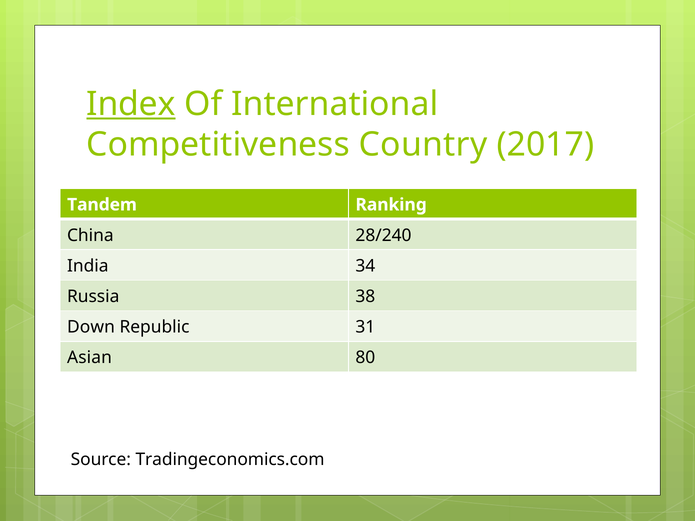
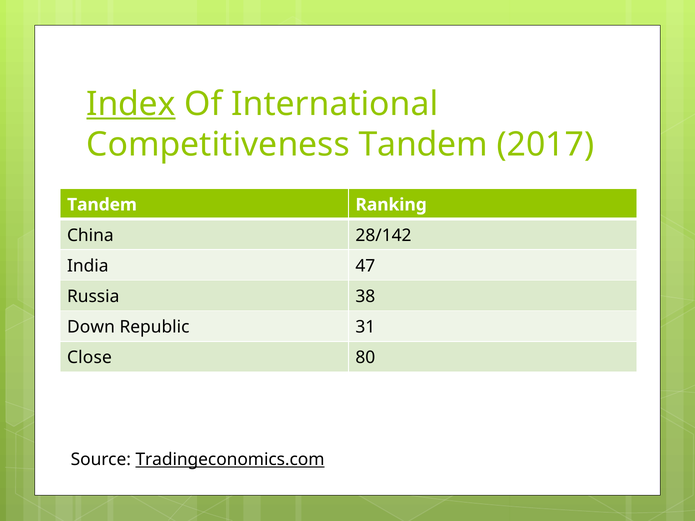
Competitiveness Country: Country -> Tandem
28/240: 28/240 -> 28/142
34: 34 -> 47
Asian: Asian -> Close
Tradingeconomics.com underline: none -> present
